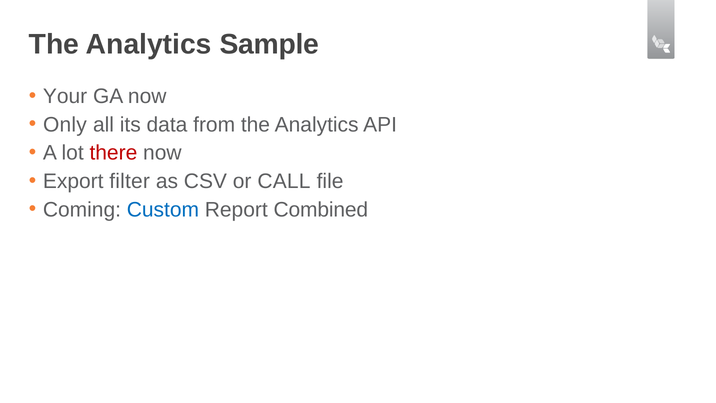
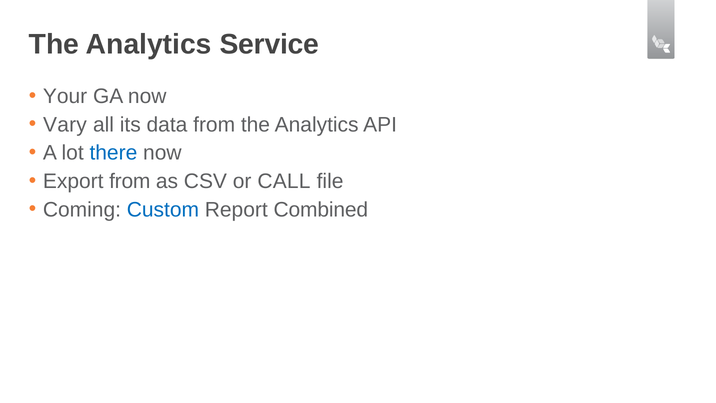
Sample: Sample -> Service
Only: Only -> Vary
there colour: red -> blue
Export filter: filter -> from
